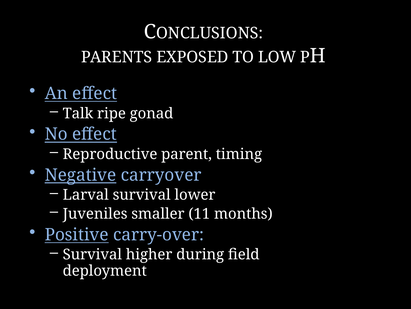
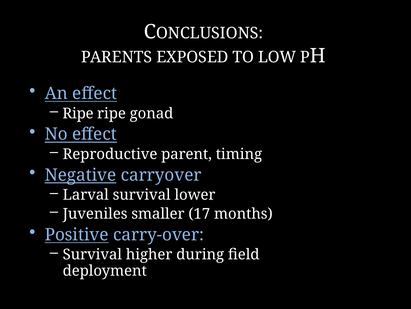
Talk at (78, 113): Talk -> Ripe
11: 11 -> 17
